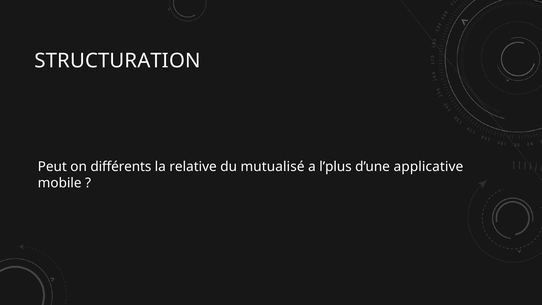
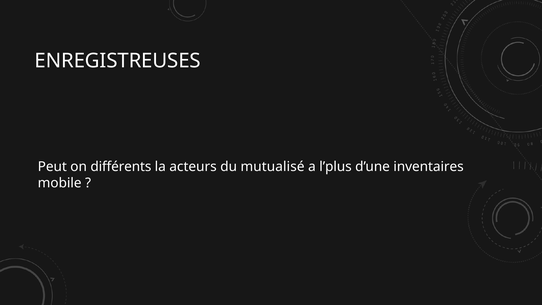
STRUCTURATION: STRUCTURATION -> ENREGISTREUSES
relative: relative -> acteurs
applicative: applicative -> inventaires
